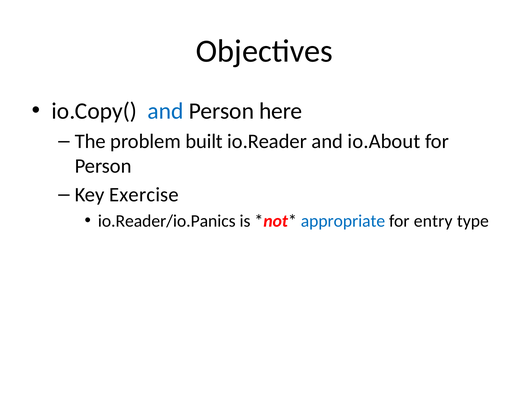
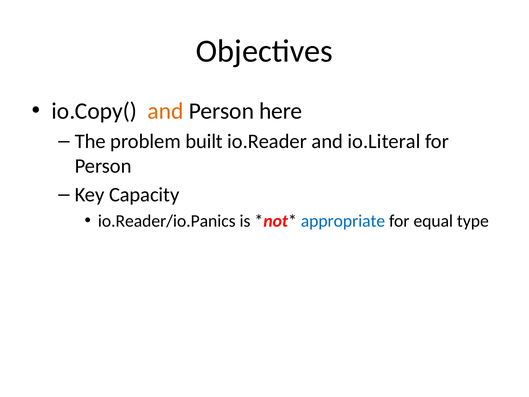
and at (166, 111) colour: blue -> orange
io.About: io.About -> io.Literal
Exercise: Exercise -> Capacity
entry: entry -> equal
